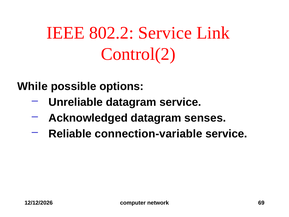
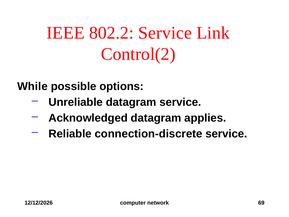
senses: senses -> applies
connection-variable: connection-variable -> connection-discrete
